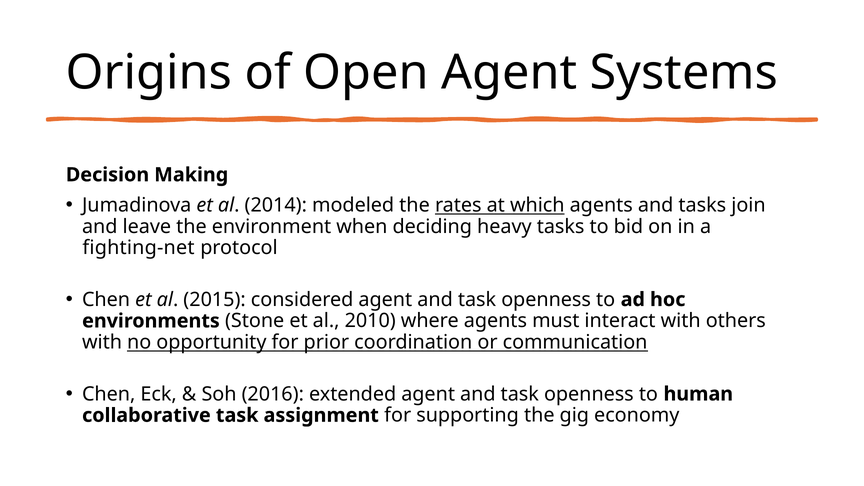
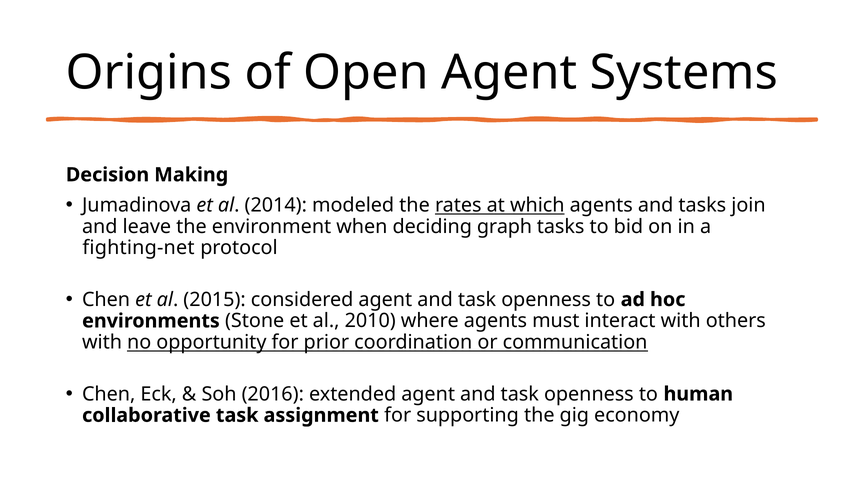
heavy: heavy -> graph
